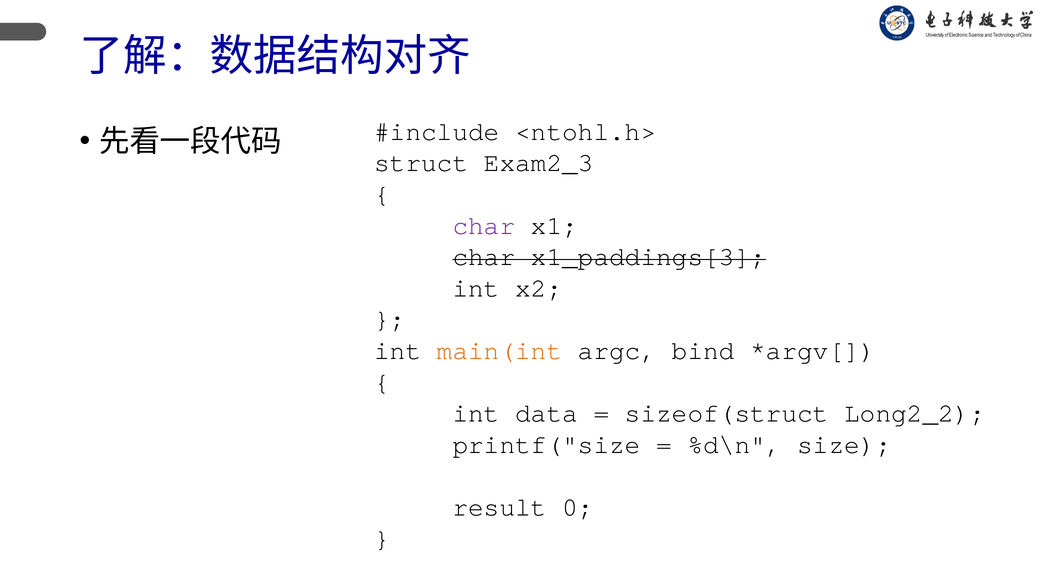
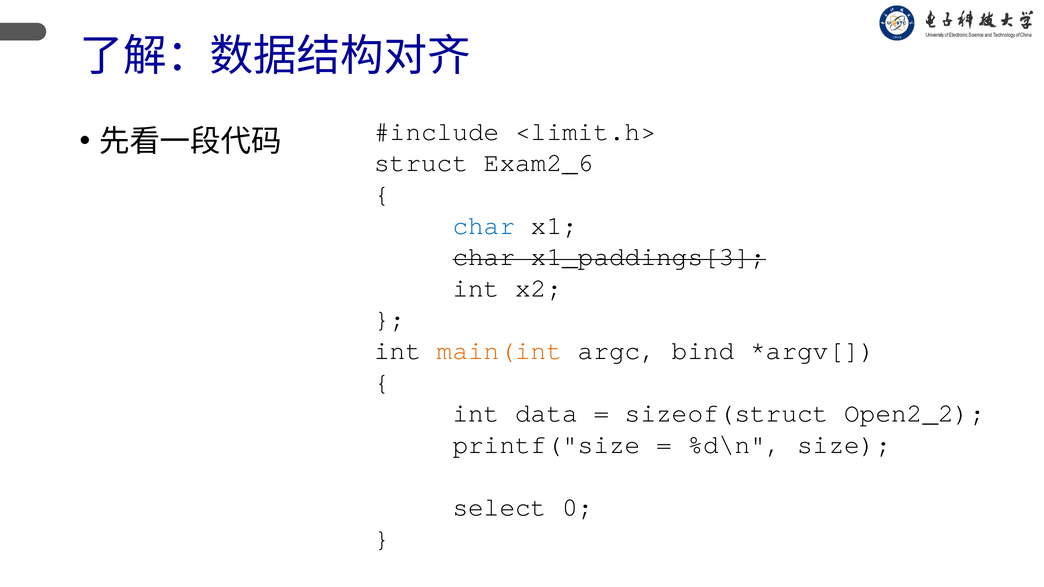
<ntohl.h>: <ntohl.h> -> <limit.h>
Exam2_3: Exam2_3 -> Exam2_6
char at (484, 226) colour: purple -> blue
Long2_2: Long2_2 -> Open2_2
result: result -> select
